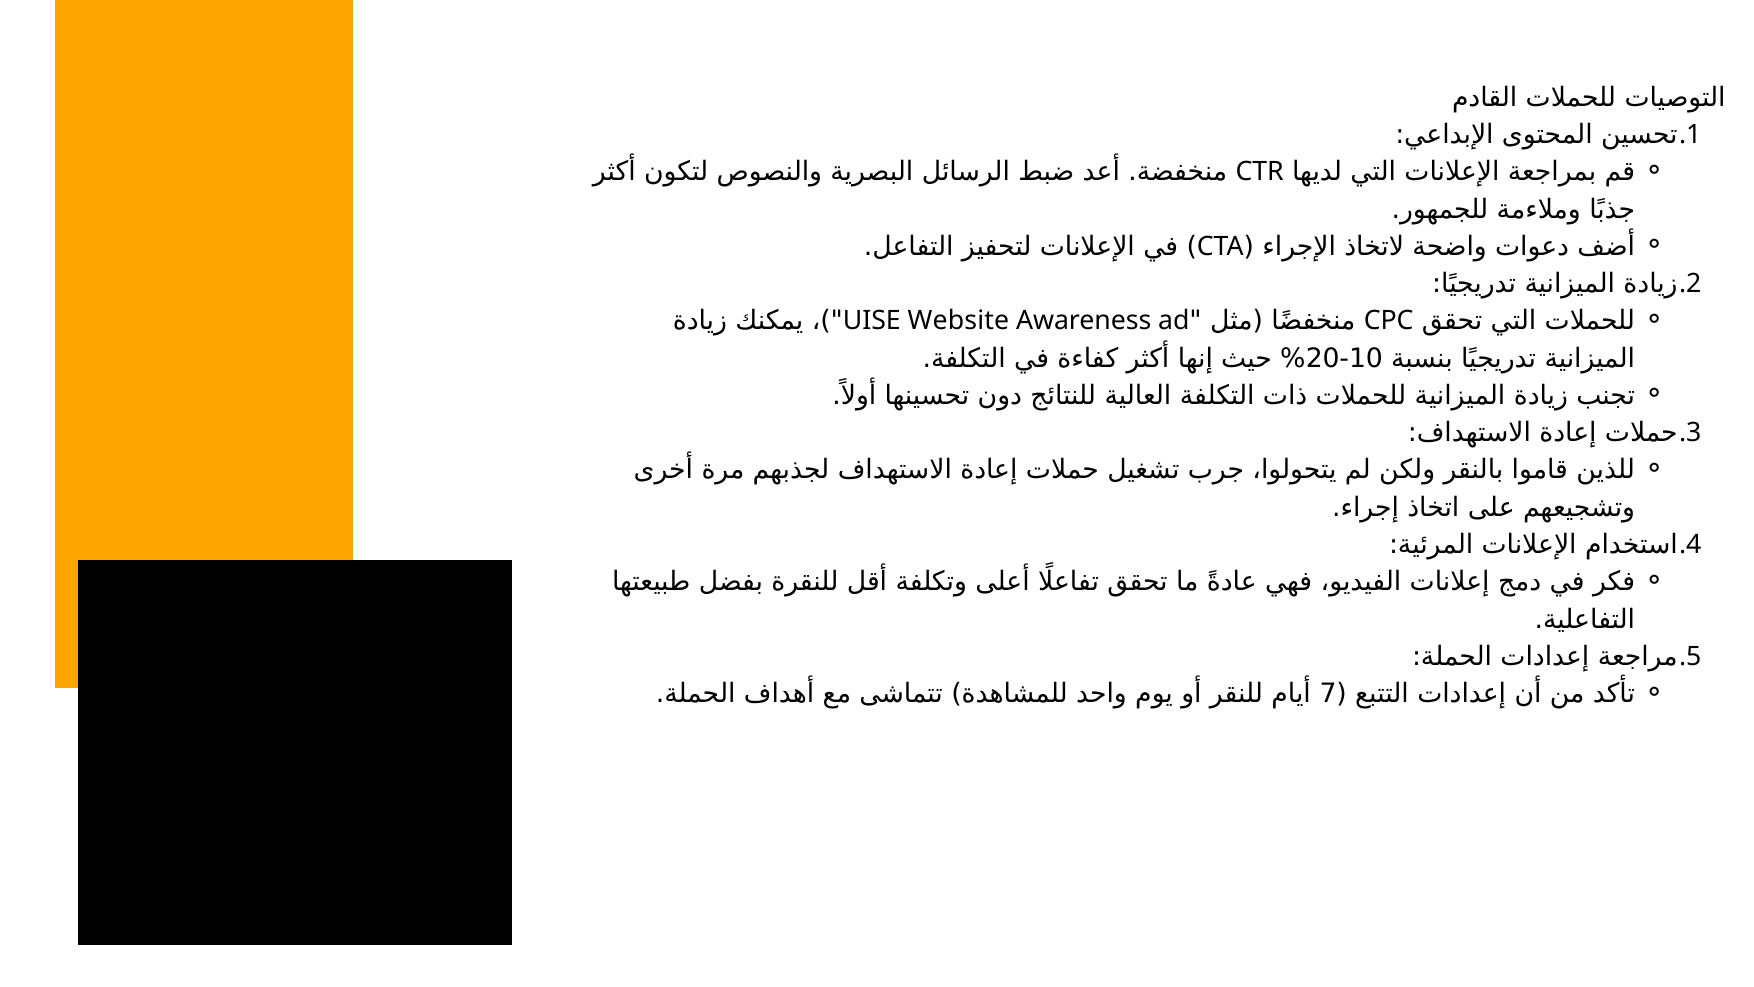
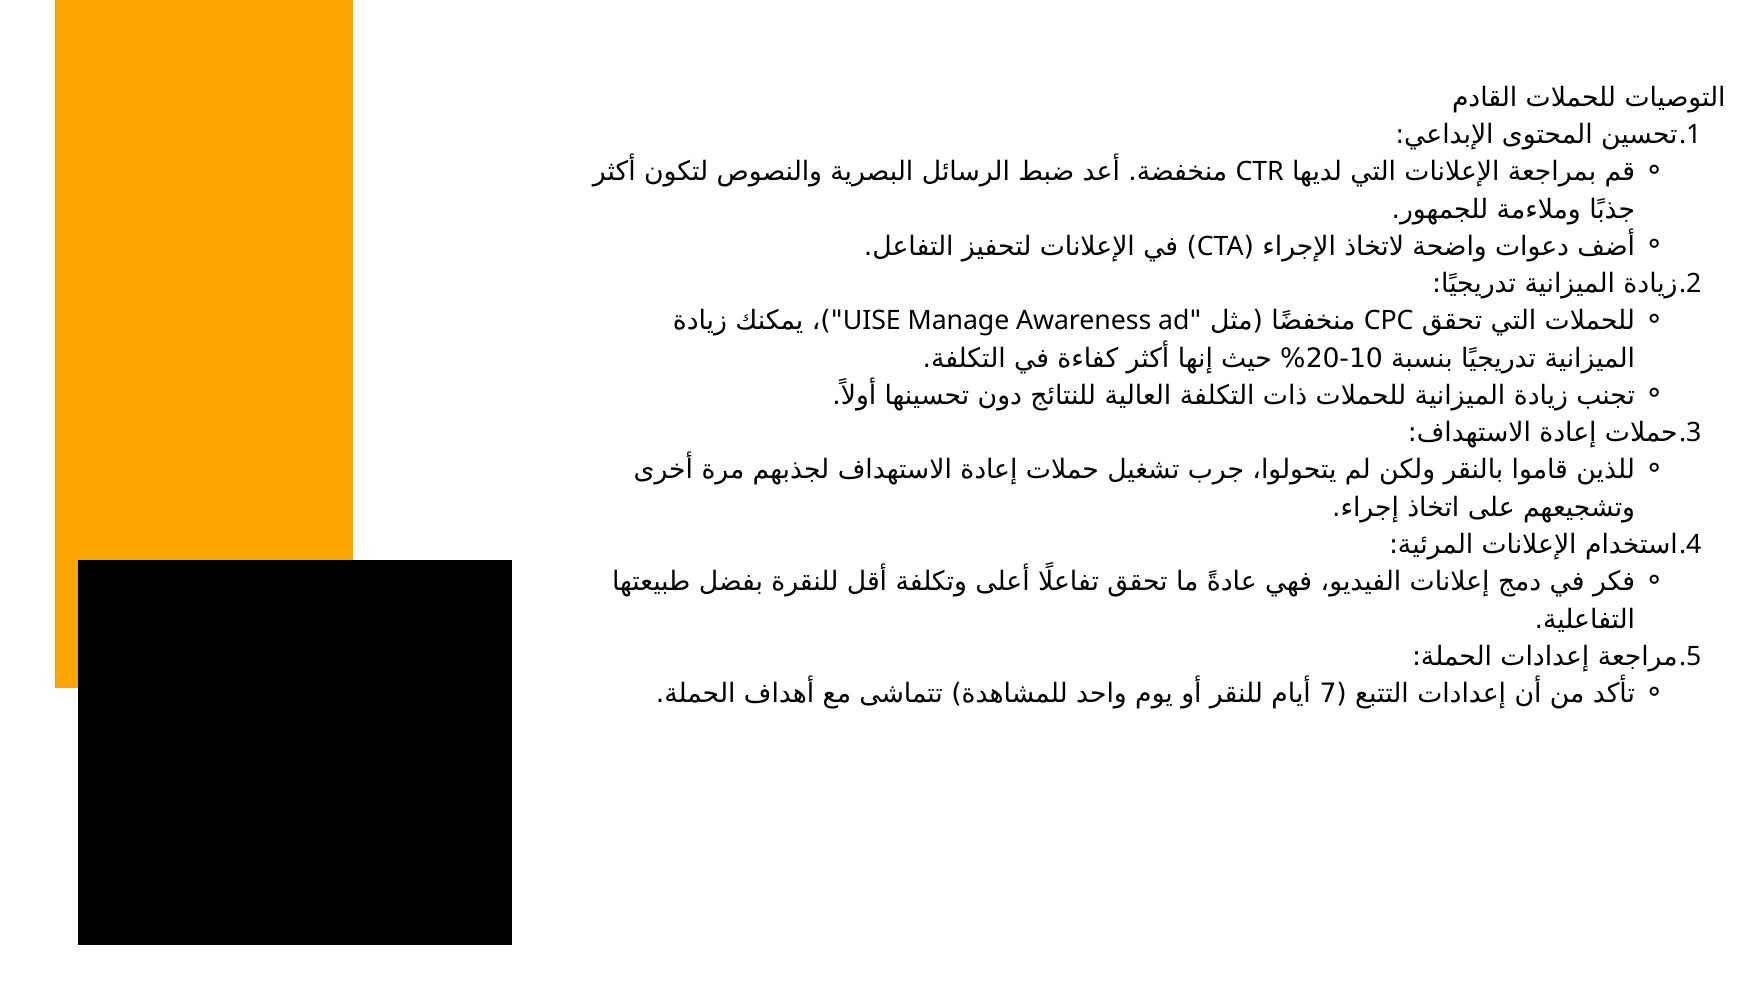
Website: Website -> Manage
